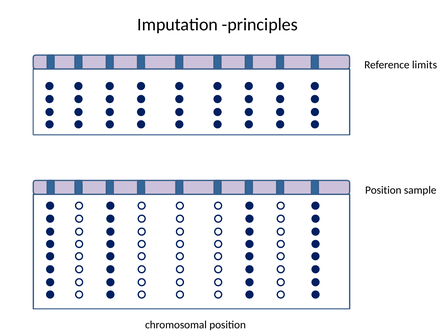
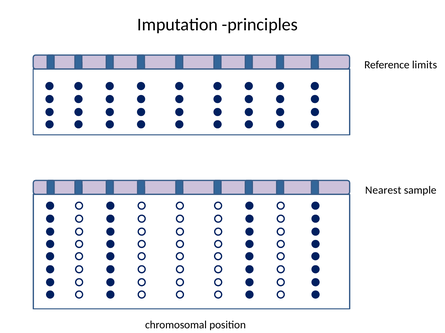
Position at (383, 190): Position -> Nearest
